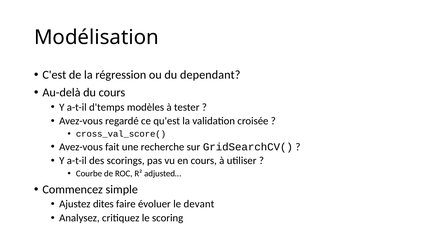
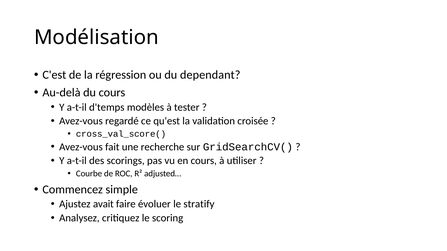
dites: dites -> avait
devant: devant -> stratify
